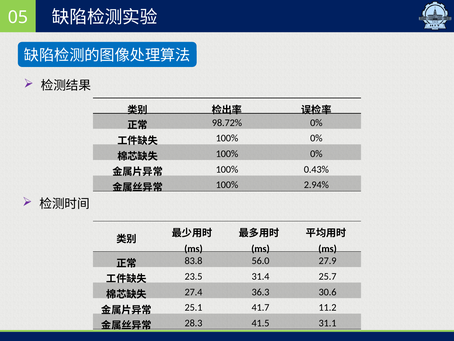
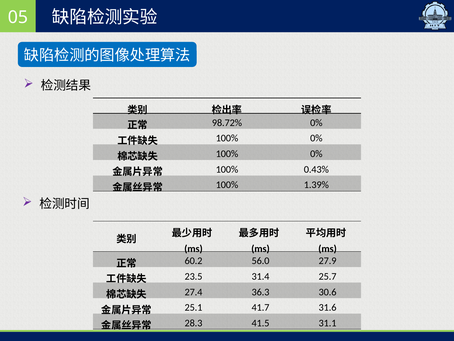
2.94%: 2.94% -> 1.39%
83.8: 83.8 -> 60.2
11.2: 11.2 -> 31.6
